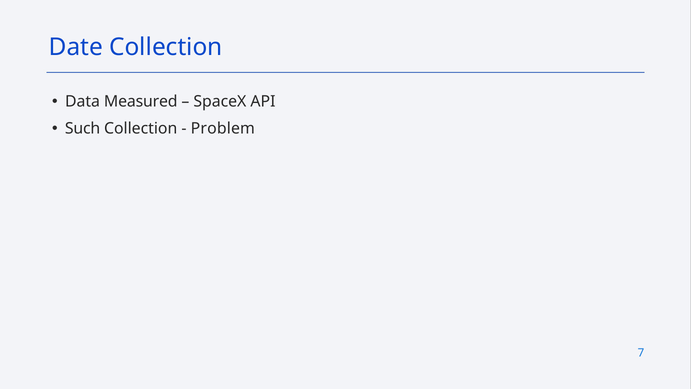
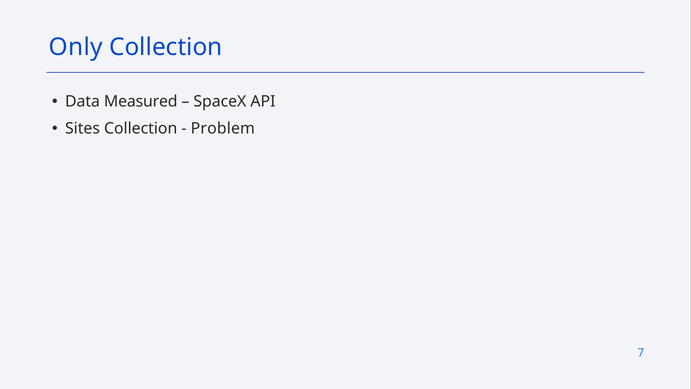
Date: Date -> Only
Such: Such -> Sites
